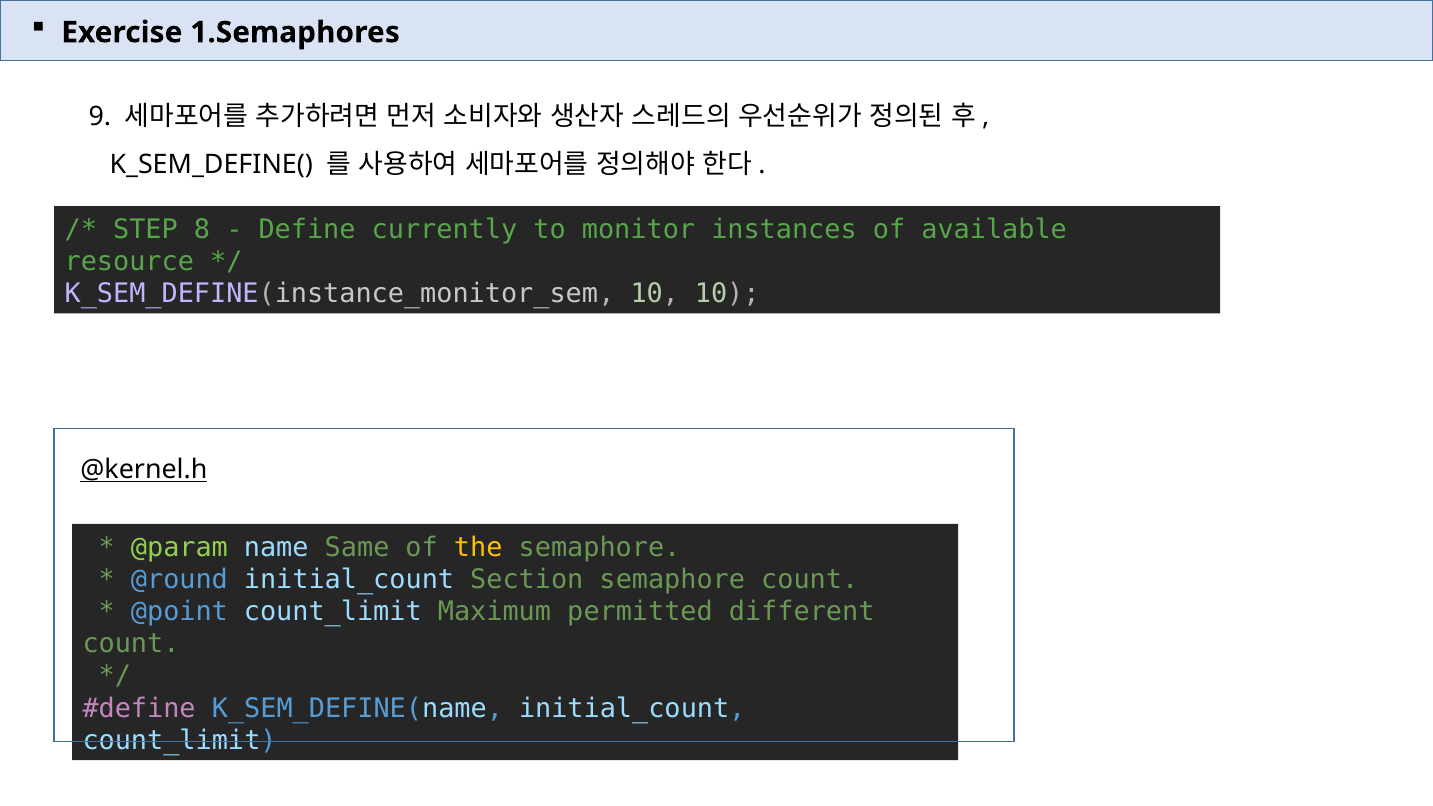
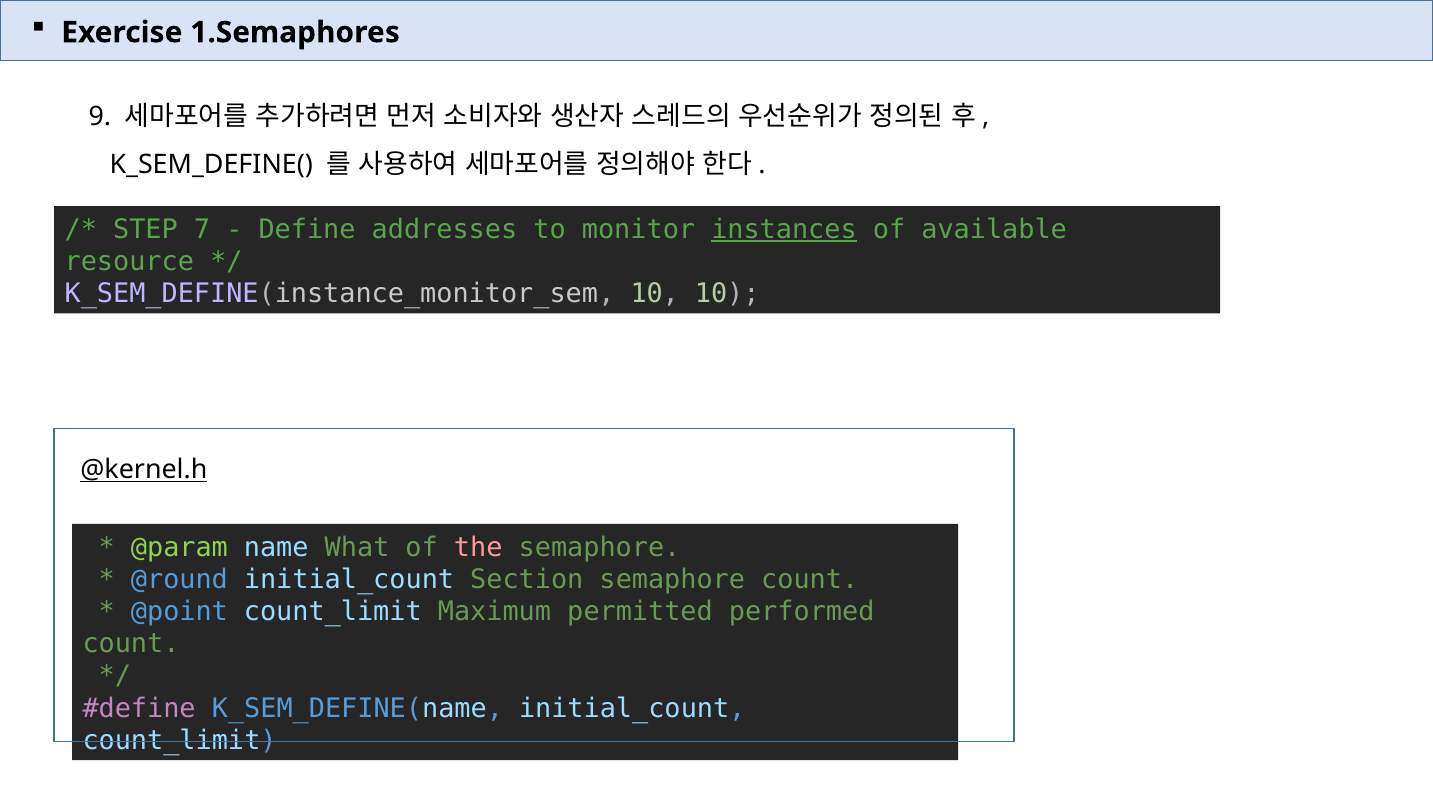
8: 8 -> 7
currently: currently -> addresses
instances underline: none -> present
Same: Same -> What
the colour: yellow -> pink
different: different -> performed
